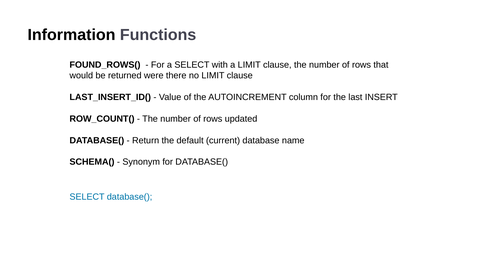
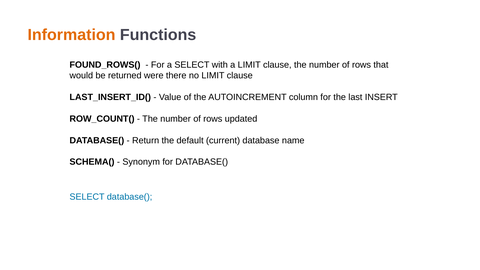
Information colour: black -> orange
